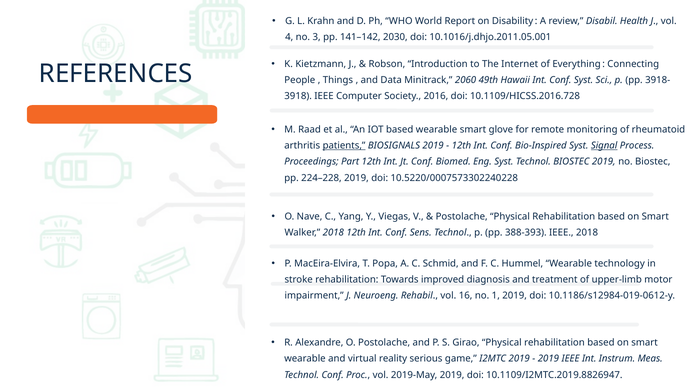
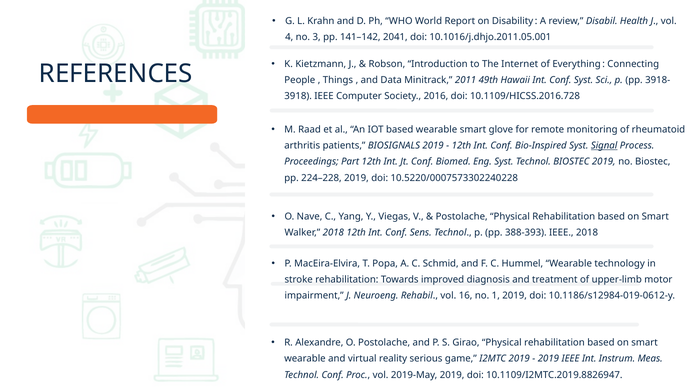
2030: 2030 -> 2041
2060: 2060 -> 2011
patients underline: present -> none
